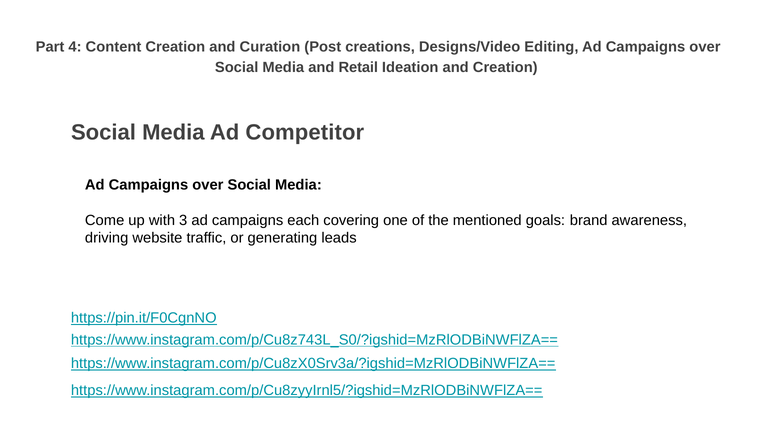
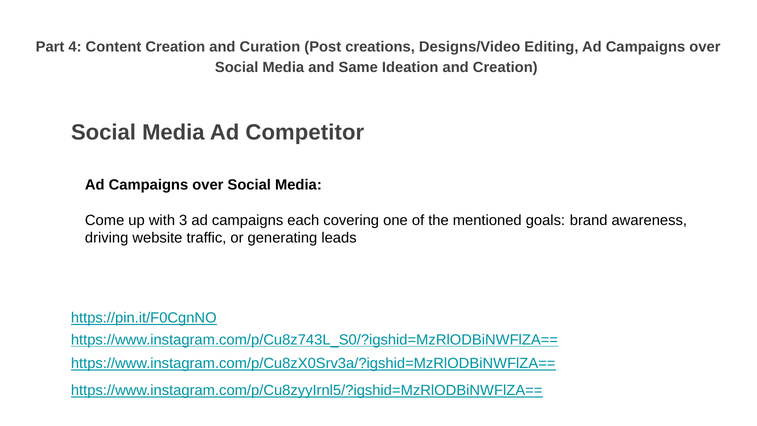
Retail: Retail -> Same
